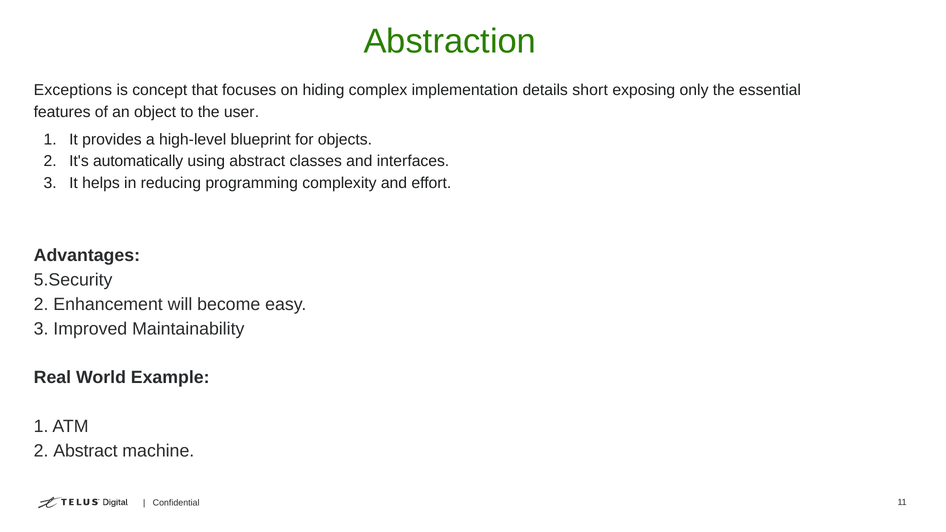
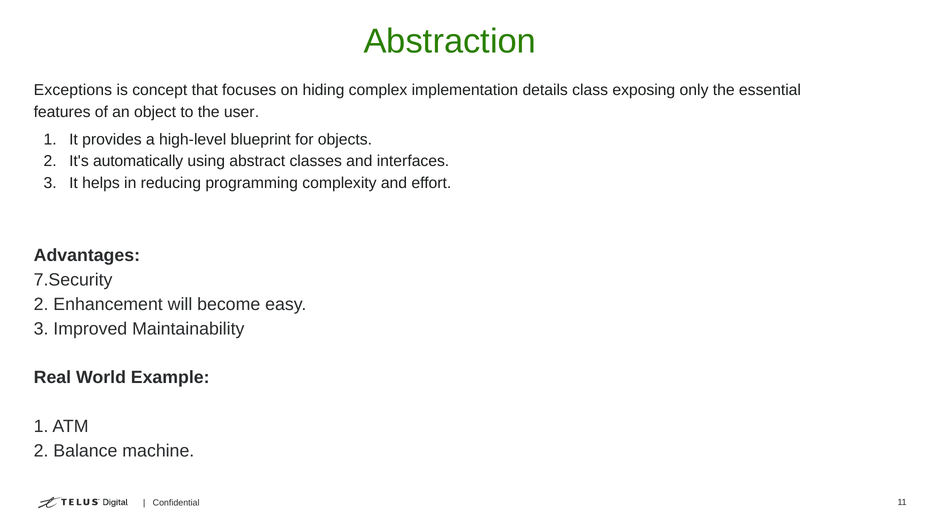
short: short -> class
5.Security: 5.Security -> 7.Security
2 Abstract: Abstract -> Balance
